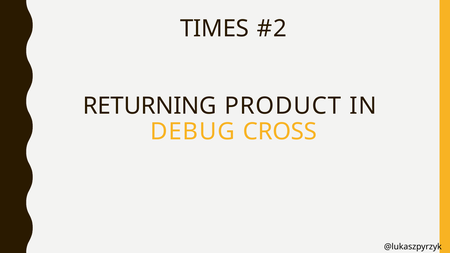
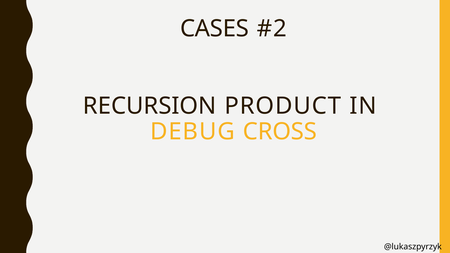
TIMES: TIMES -> CASES
RETURNING: RETURNING -> RECURSION
